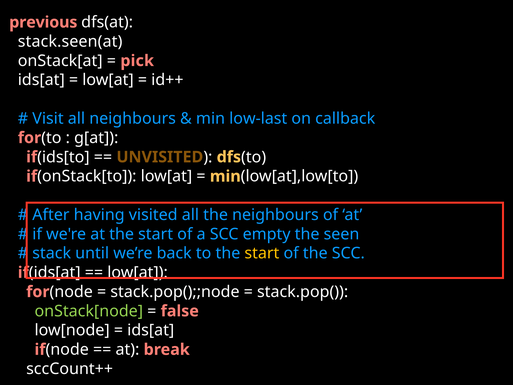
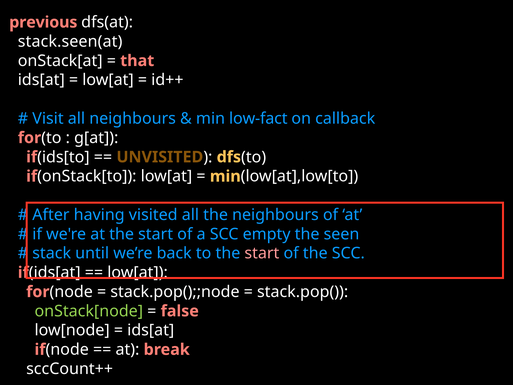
pick: pick -> that
low-last: low-last -> low-fact
start at (262, 253) colour: yellow -> pink
